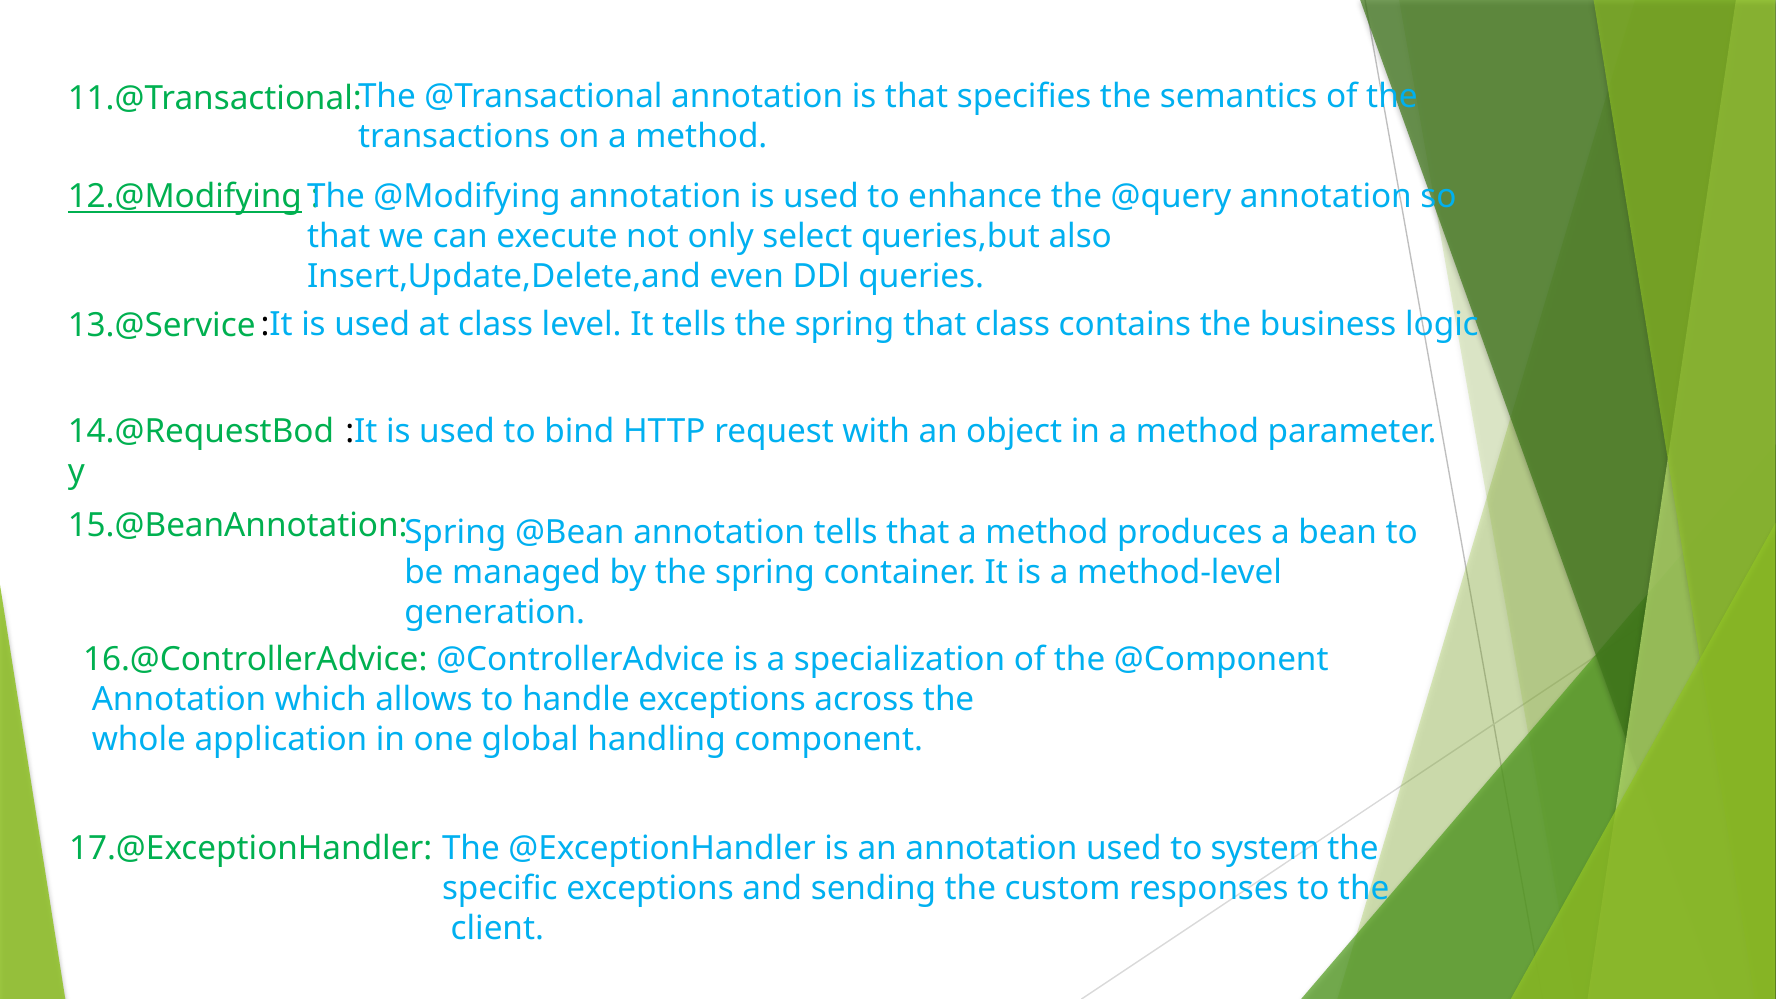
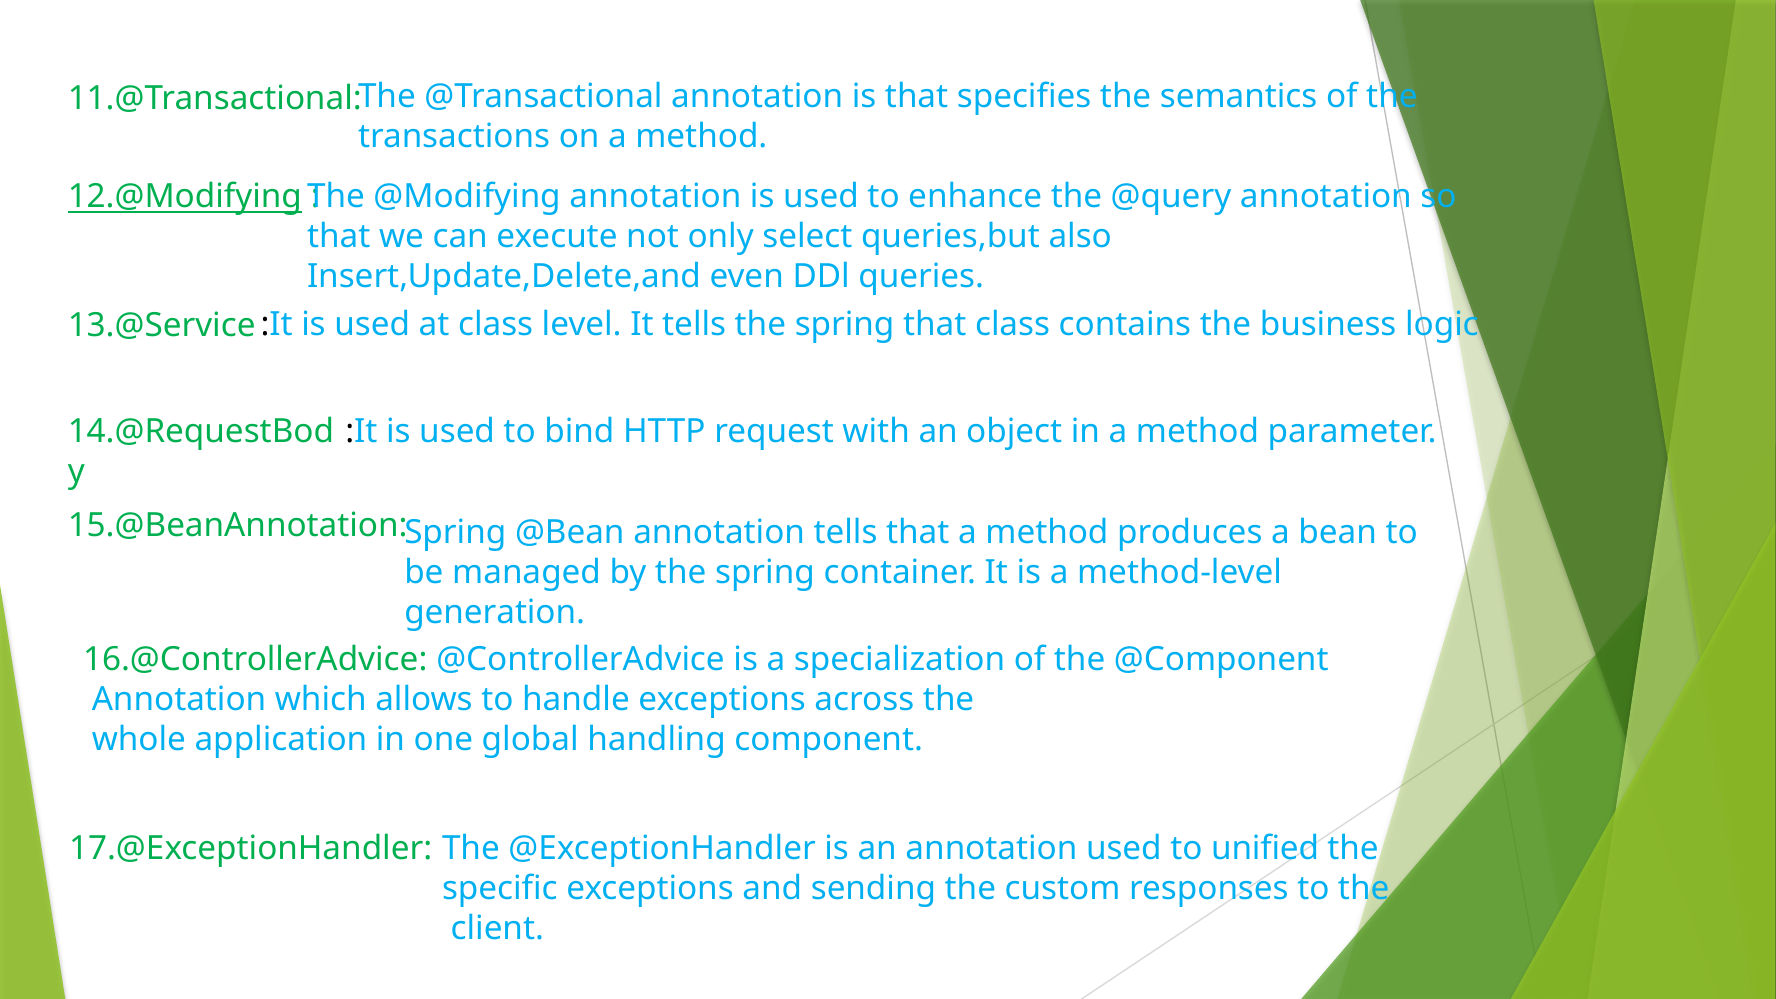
system: system -> unified
